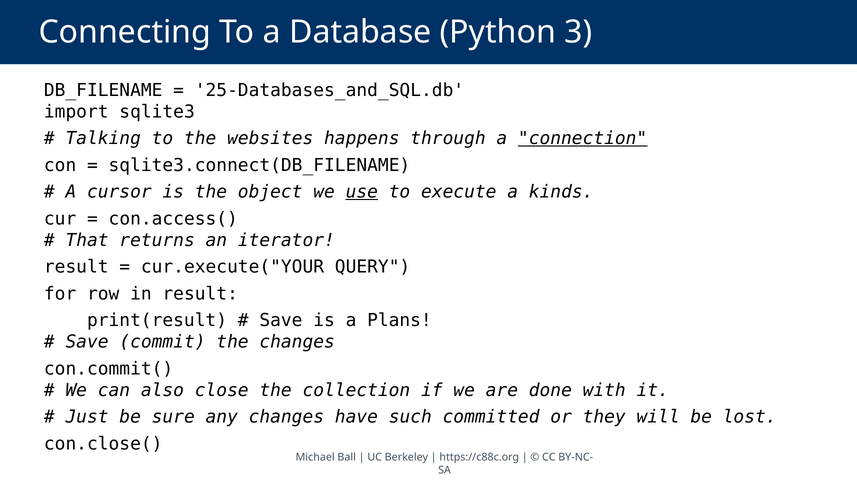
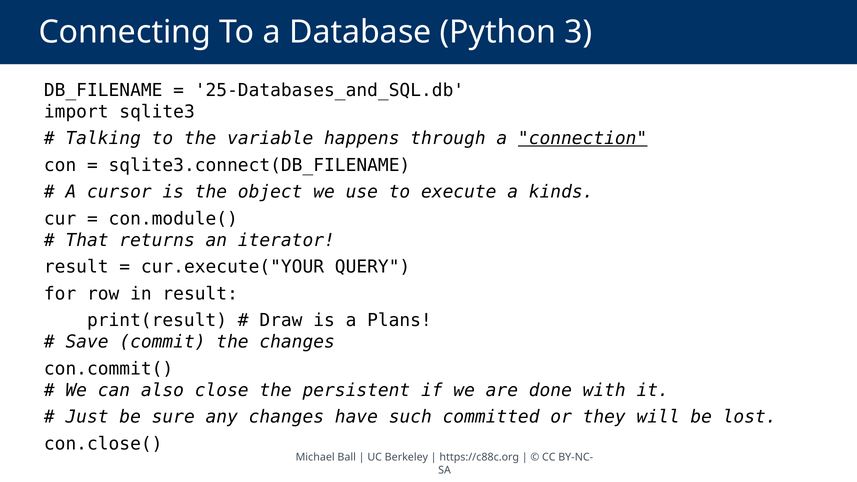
websites: websites -> variable
use underline: present -> none
con.access(: con.access( -> con.module(
Save at (281, 321): Save -> Draw
collection: collection -> persistent
